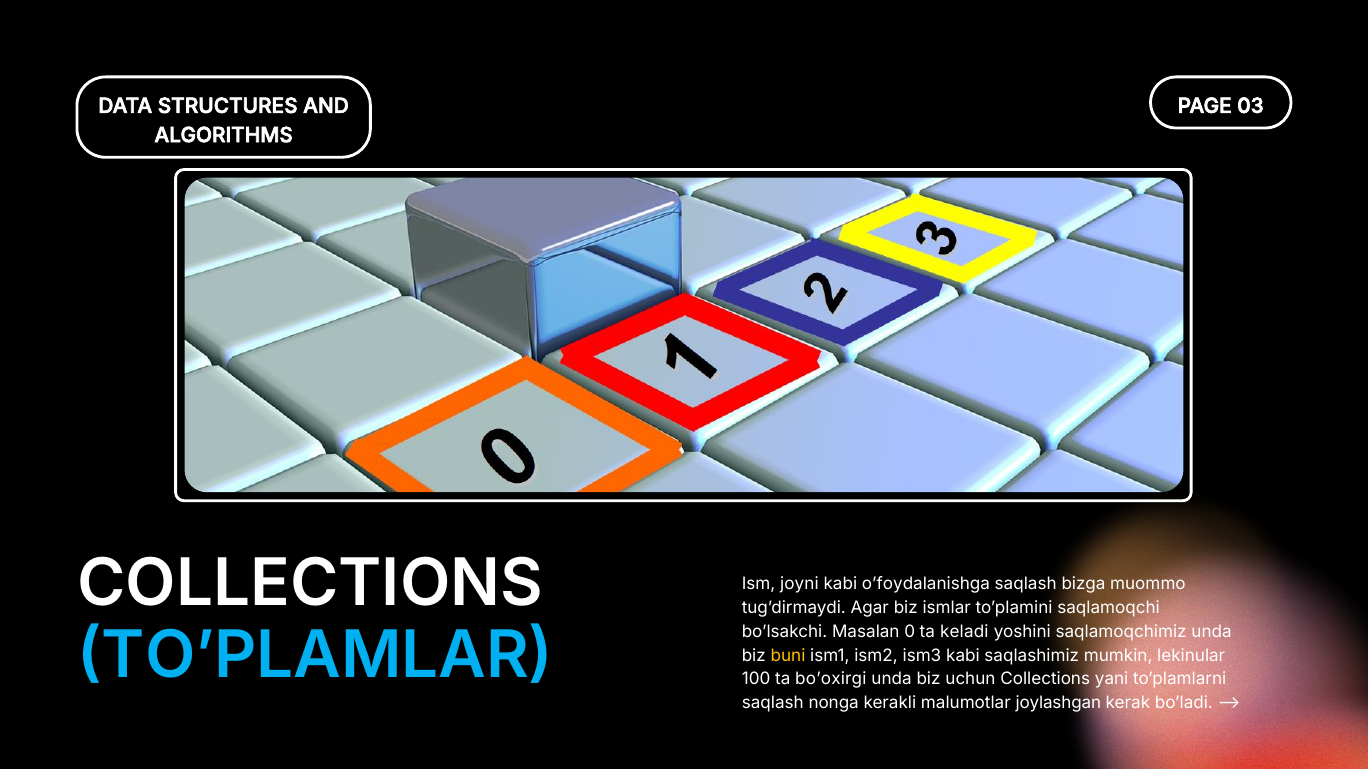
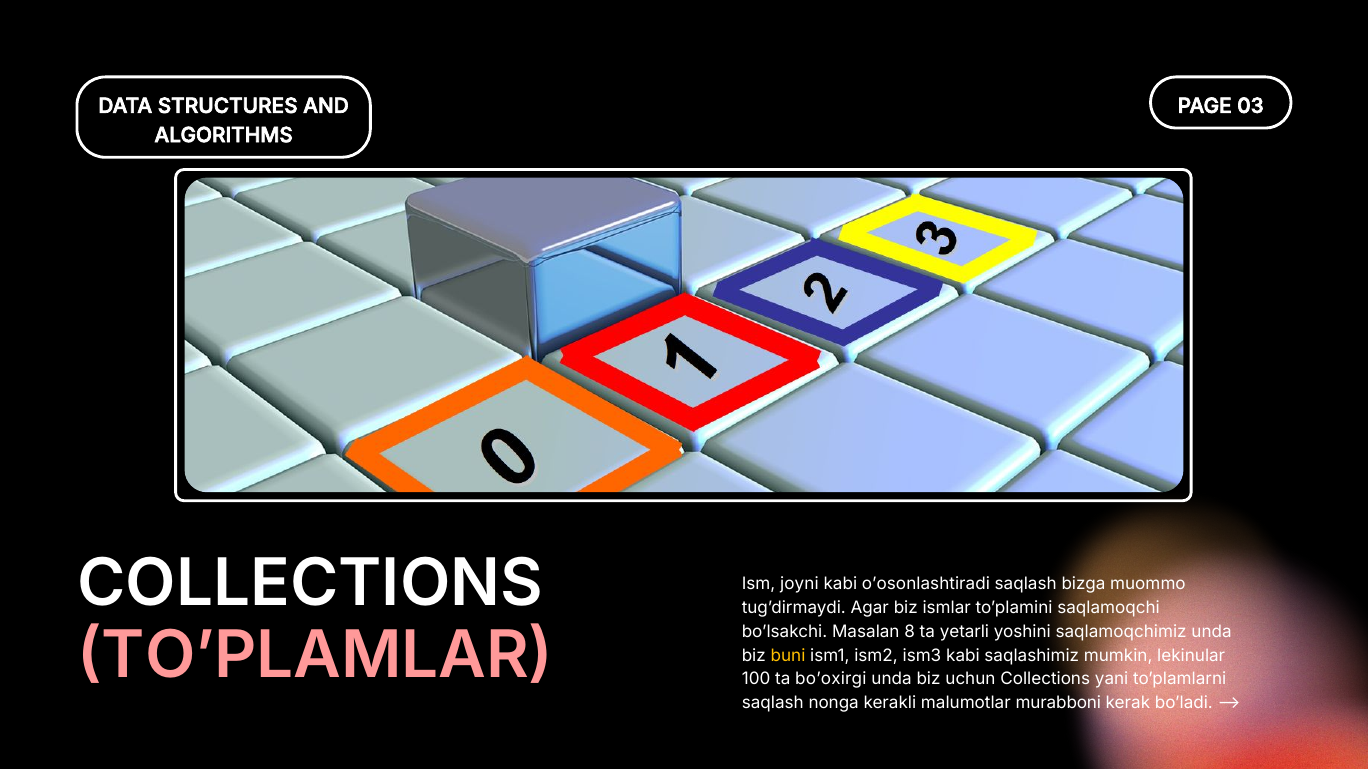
o’foydalanishga: o’foydalanishga -> o’osonlashtiradi
0: 0 -> 8
keladi: keladi -> yetarli
TO’PLAMLAR colour: light blue -> pink
joylashgan: joylashgan -> murabboni
